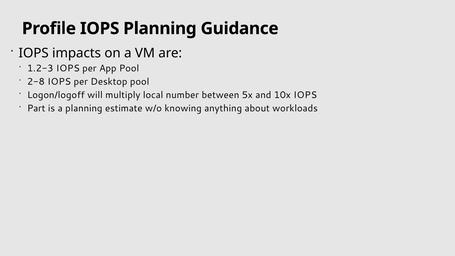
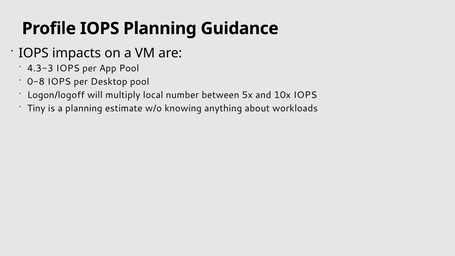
1.2-3: 1.2-3 -> 4.3-3
2-8: 2-8 -> 0-8
Part: Part -> Tiny
